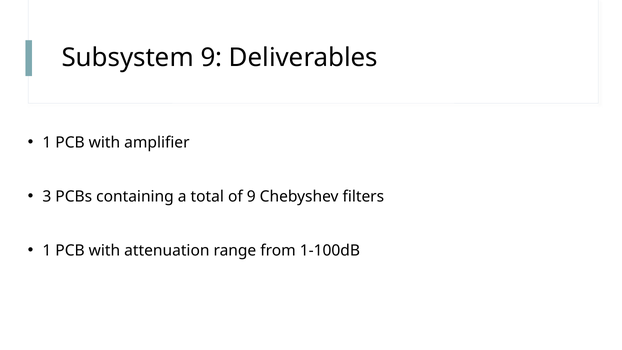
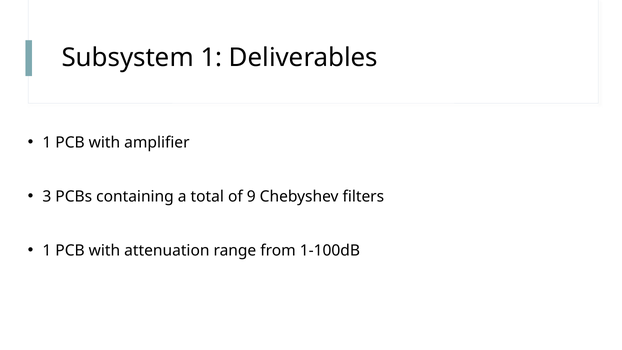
Subsystem 9: 9 -> 1
